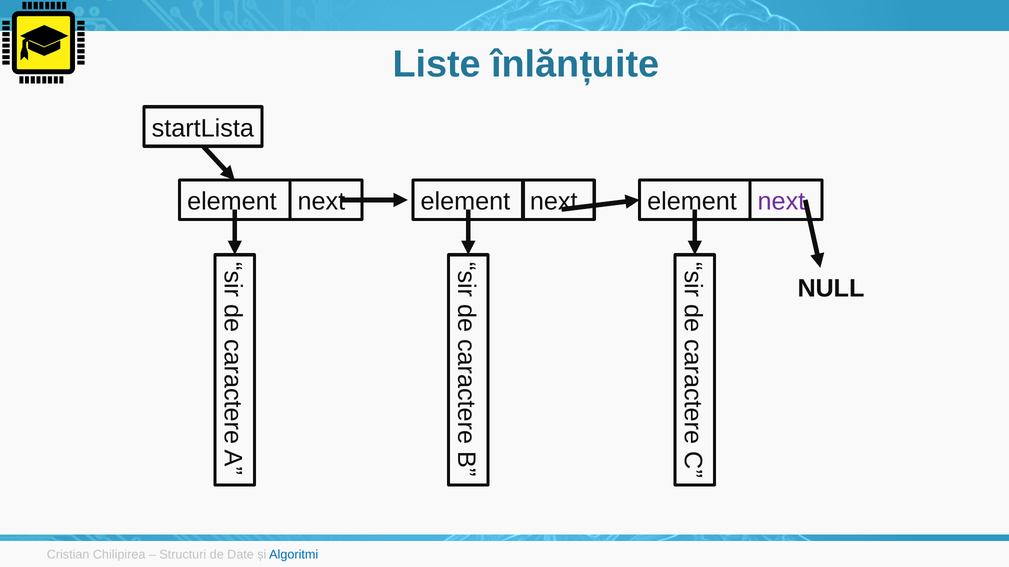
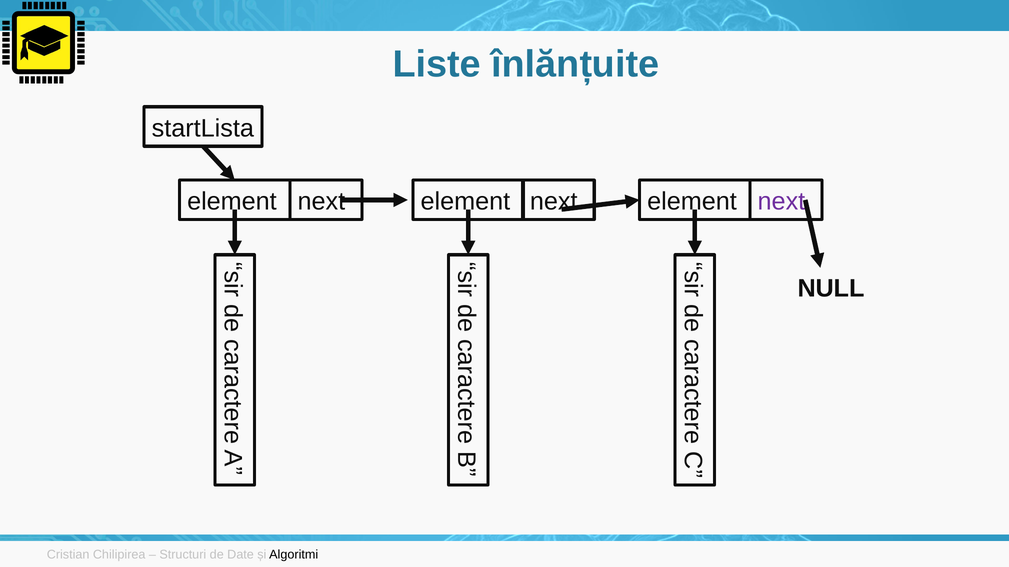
Algoritmi colour: blue -> black
